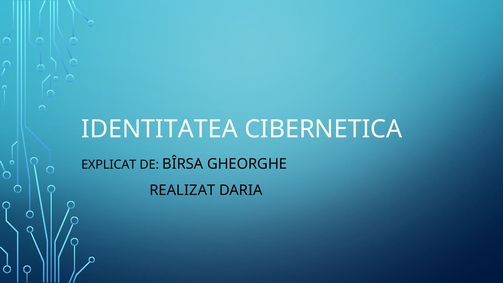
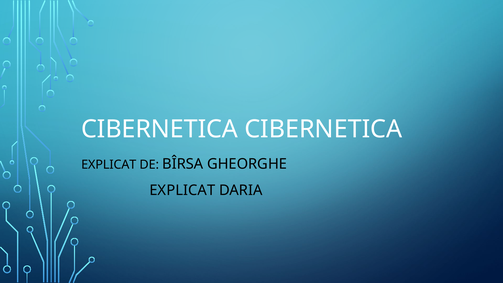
IDENTITATEA at (159, 129): IDENTITATEA -> CIBERNETICA
REALIZAT at (182, 190): REALIZAT -> EXPLICAT
